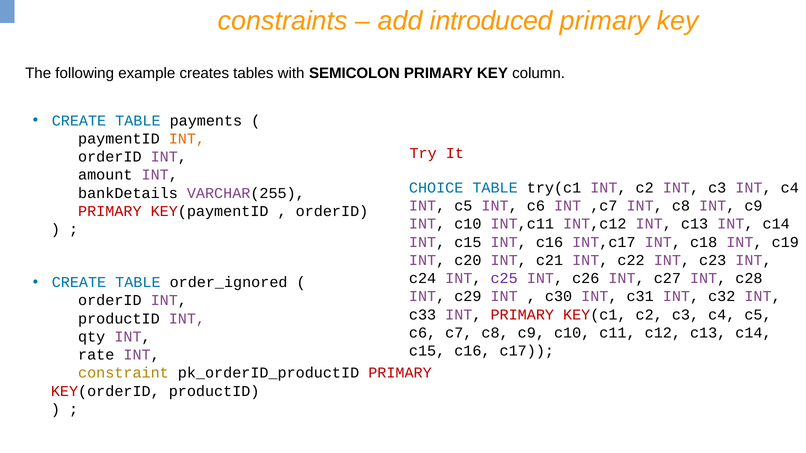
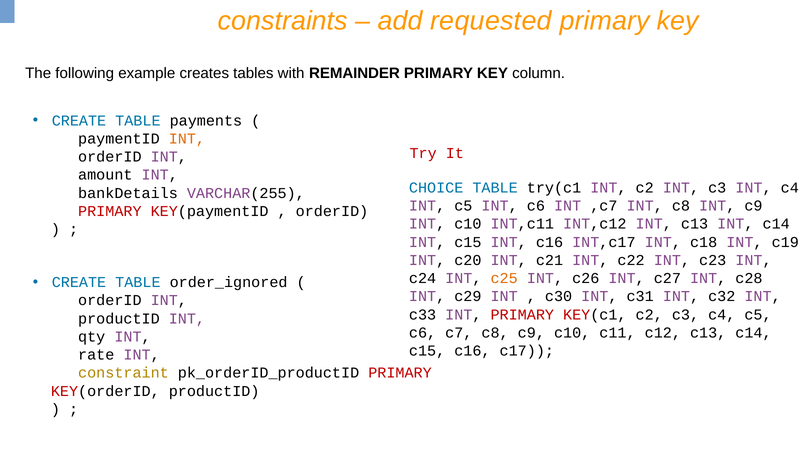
introduced: introduced -> requested
SEMICOLON: SEMICOLON -> REMAINDER
c25 colour: purple -> orange
